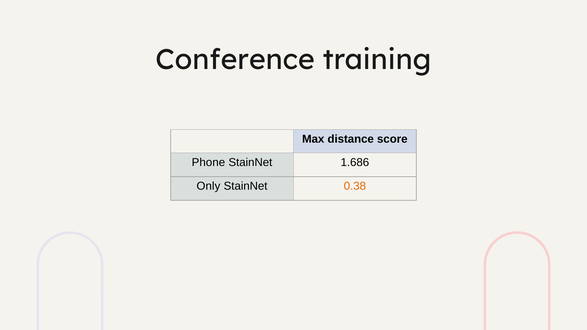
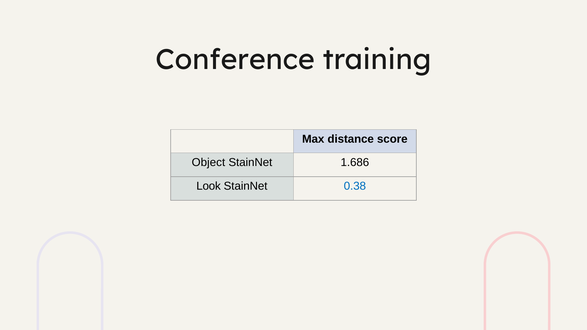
Phone: Phone -> Object
Only: Only -> Look
0.38 colour: orange -> blue
